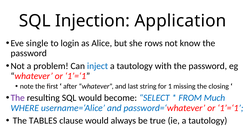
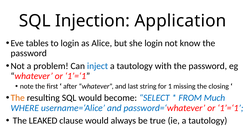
single: single -> tables
she rows: rows -> login
The at (18, 98) colour: purple -> orange
TABLES: TABLES -> LEAKED
